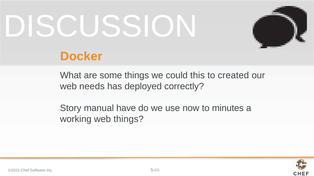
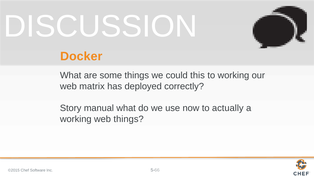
to created: created -> working
needs: needs -> matrix
manual have: have -> what
minutes: minutes -> actually
